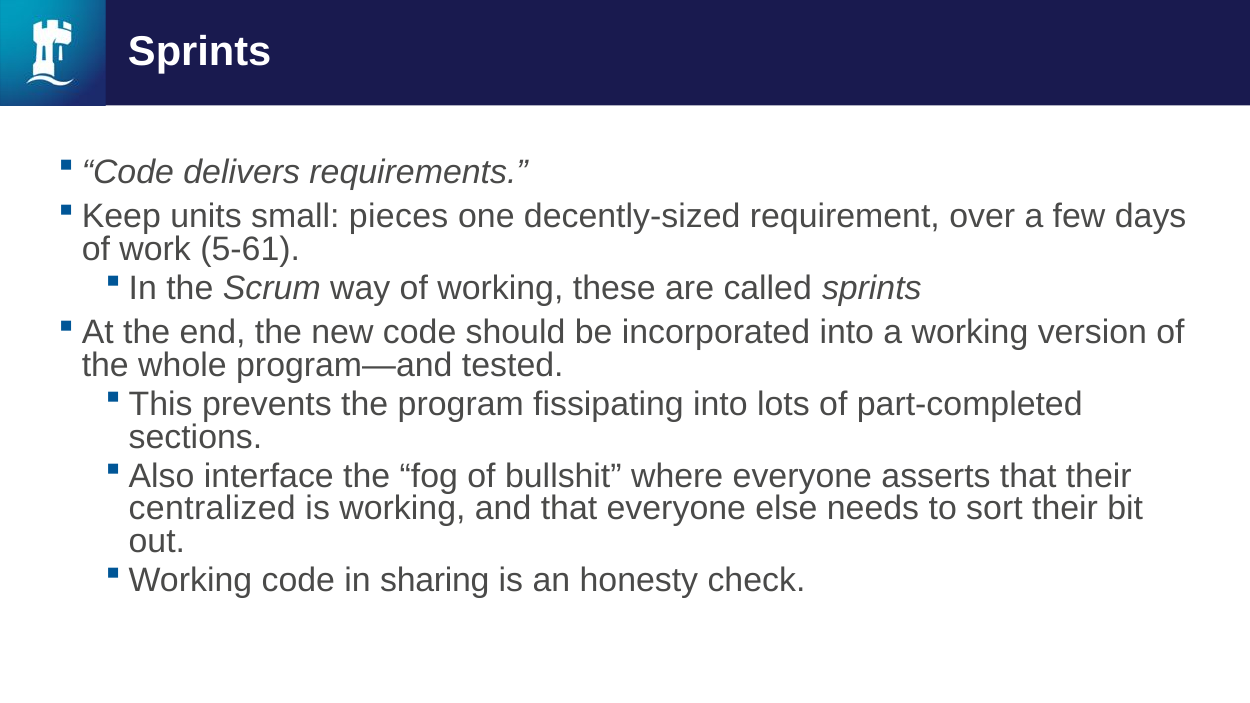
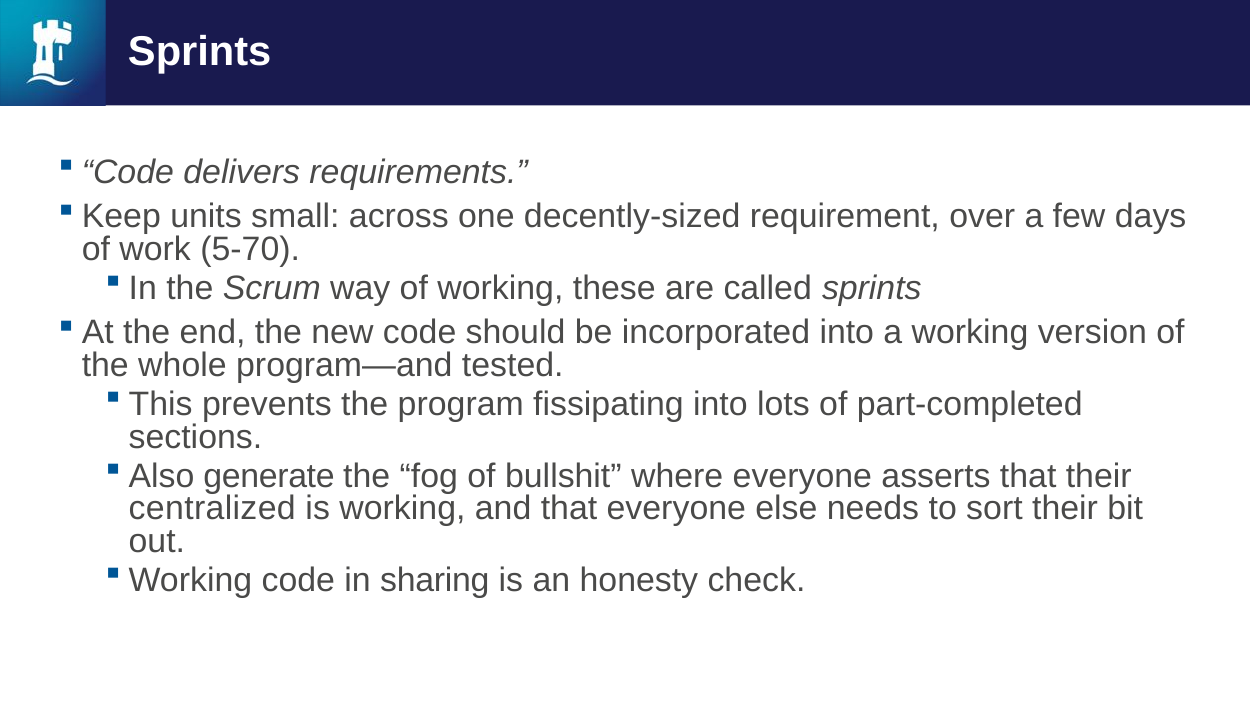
pieces: pieces -> across
5-61: 5-61 -> 5-70
interface: interface -> generate
